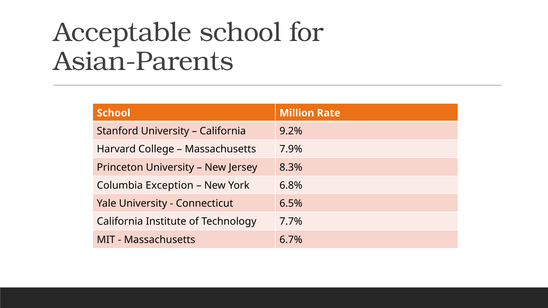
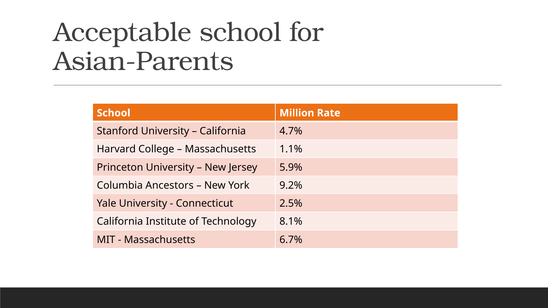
9.2%: 9.2% -> 4.7%
7.9%: 7.9% -> 1.1%
8.3%: 8.3% -> 5.9%
Exception: Exception -> Ancestors
6.8%: 6.8% -> 9.2%
6.5%: 6.5% -> 2.5%
7.7%: 7.7% -> 8.1%
